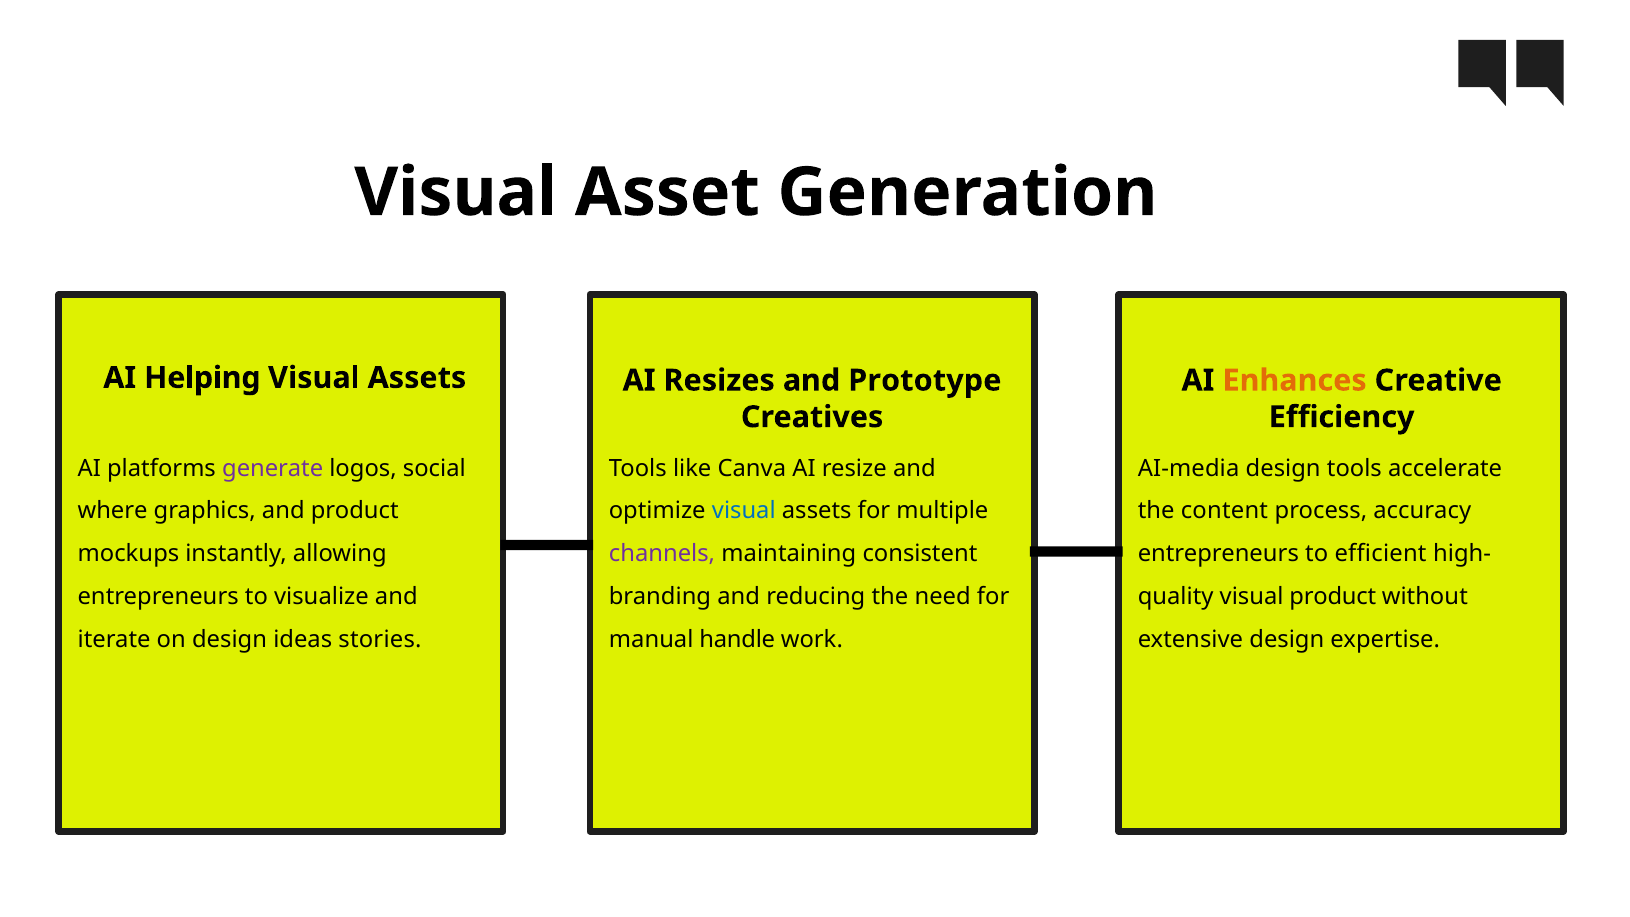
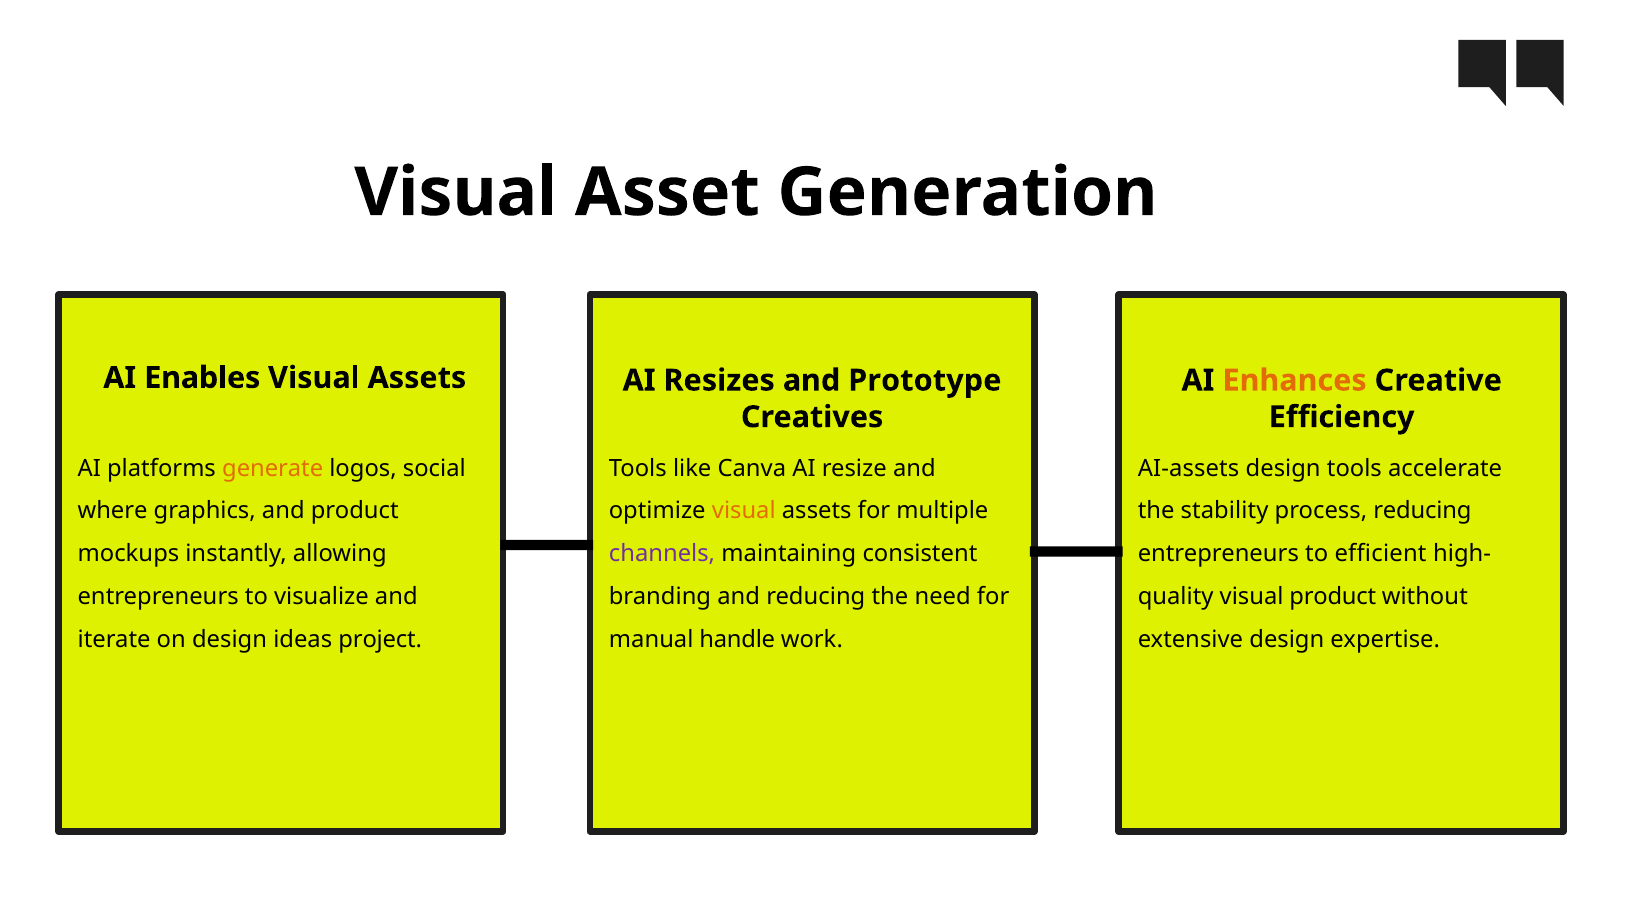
Helping: Helping -> Enables
generate colour: purple -> orange
AI-media: AI-media -> AI-assets
visual at (744, 511) colour: blue -> orange
content: content -> stability
process accuracy: accuracy -> reducing
stories: stories -> project
